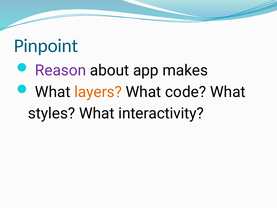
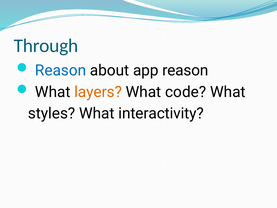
Pinpoint: Pinpoint -> Through
Reason at (61, 70) colour: purple -> blue
app makes: makes -> reason
